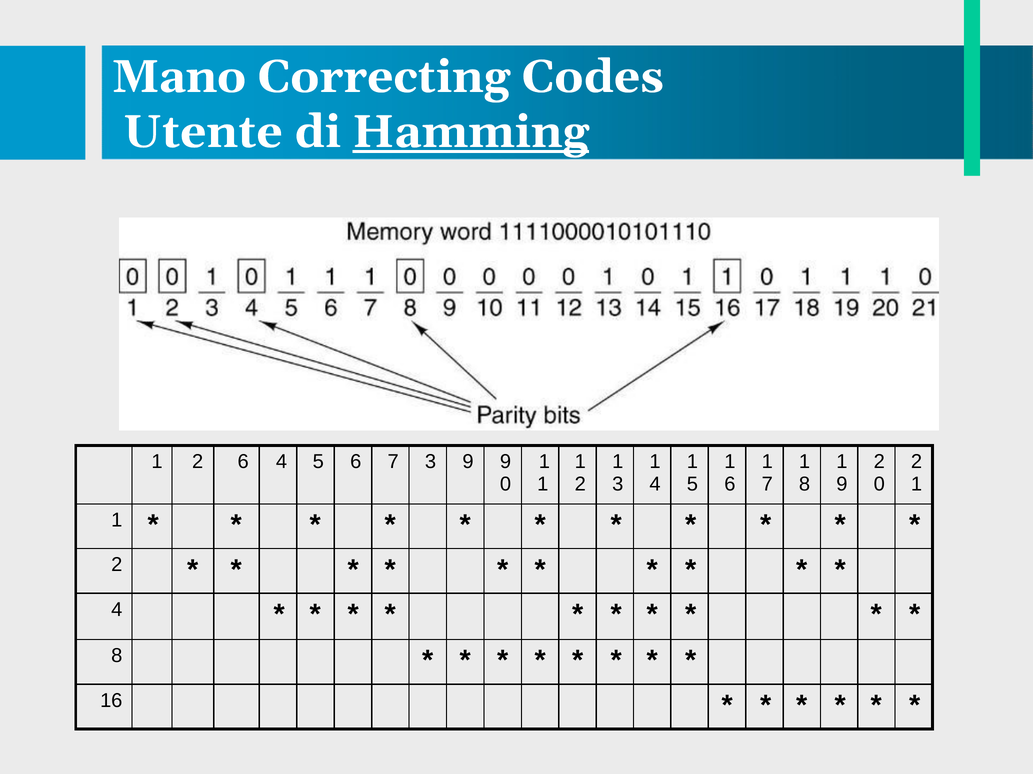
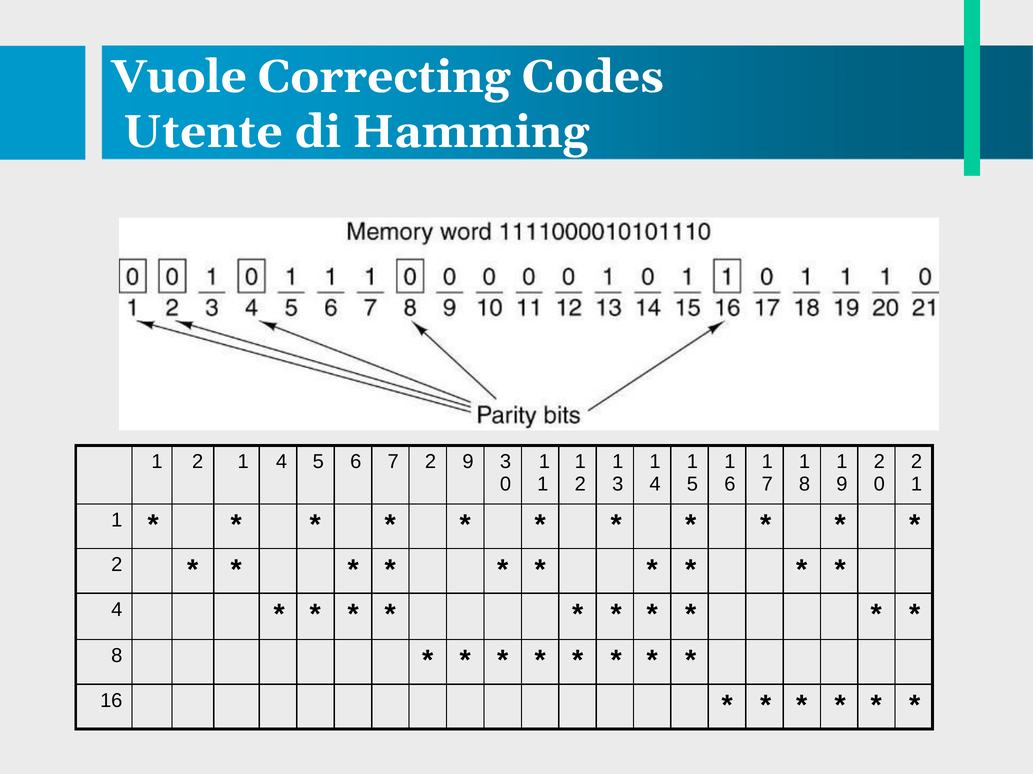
Mano: Mano -> Vuole
Hamming underline: present -> none
6 at (243, 462): 6 -> 1
7 3: 3 -> 2
9 9: 9 -> 3
